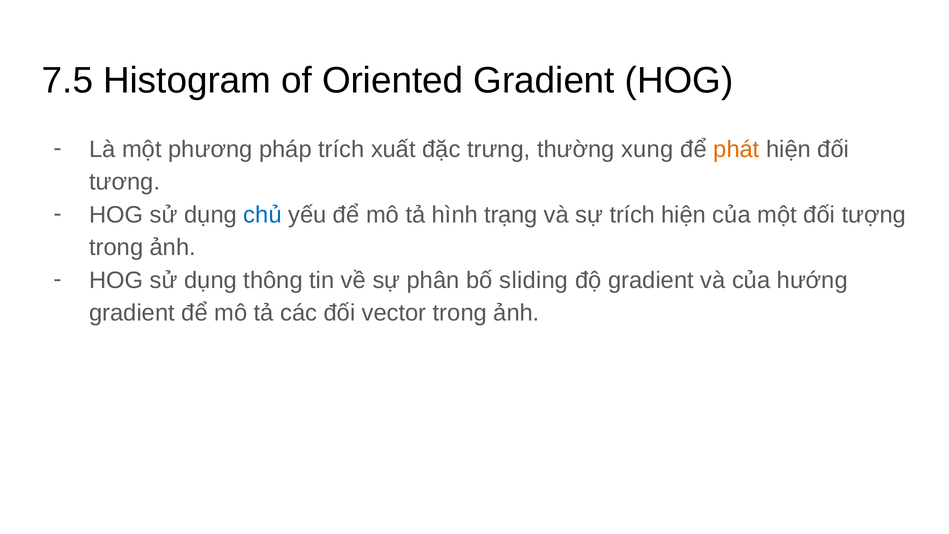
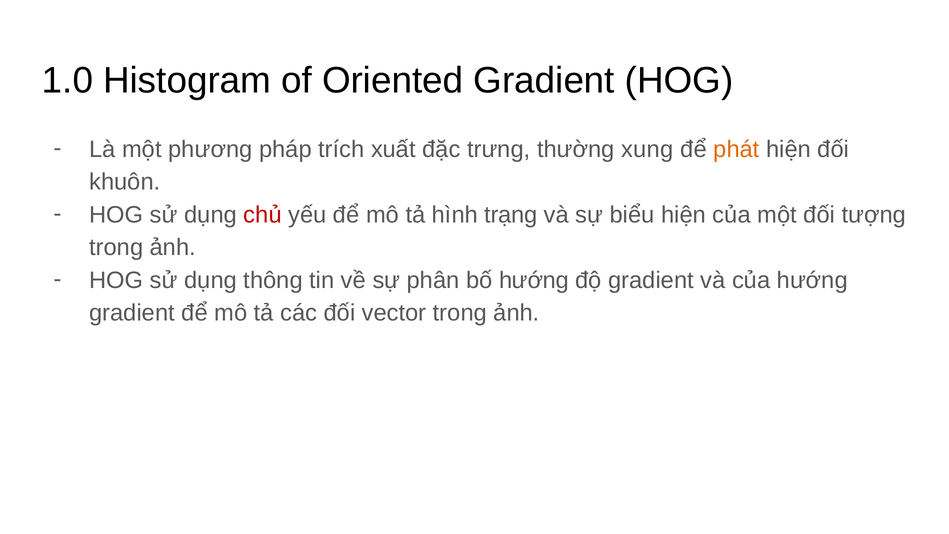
7.5: 7.5 -> 1.0
tương: tương -> khuôn
chủ colour: blue -> red
sự trích: trích -> biểu
bố sliding: sliding -> hướng
